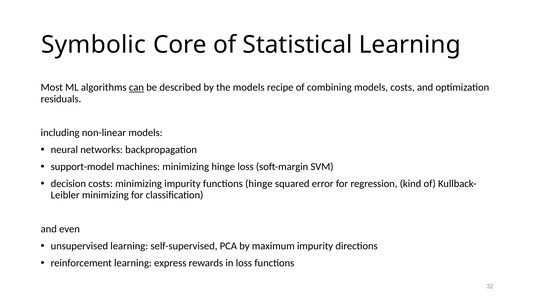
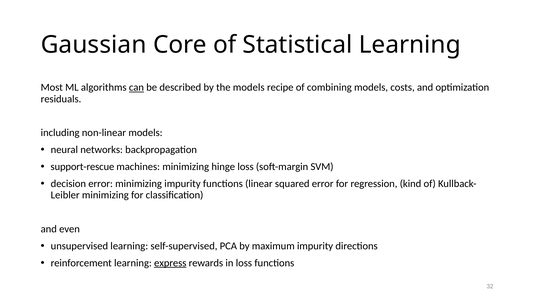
Symbolic: Symbolic -> Gaussian
support-model: support-model -> support-rescue
decision costs: costs -> error
functions hinge: hinge -> linear
express underline: none -> present
